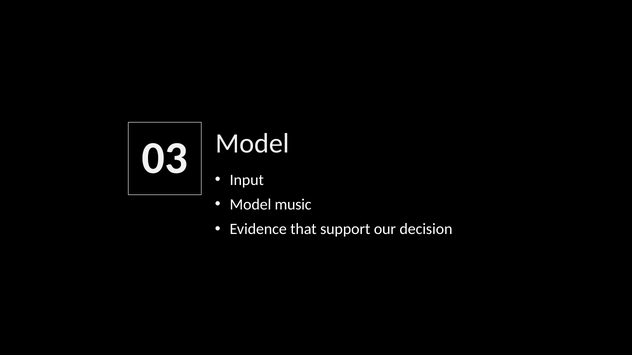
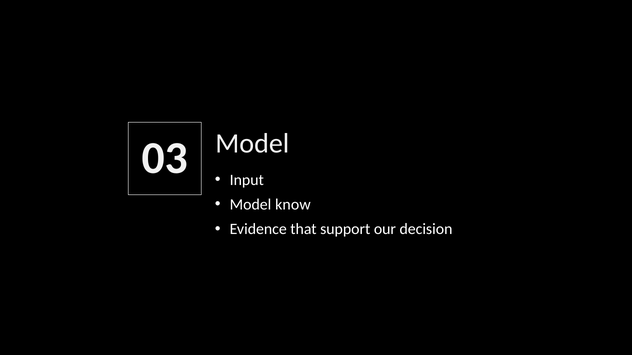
music: music -> know
